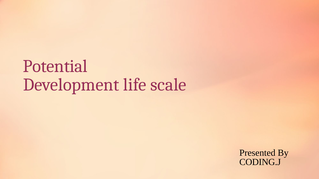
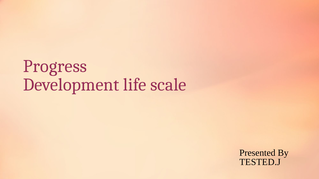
Potential: Potential -> Progress
CODING.J: CODING.J -> TESTED.J
